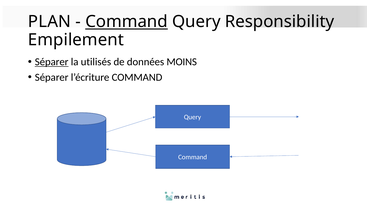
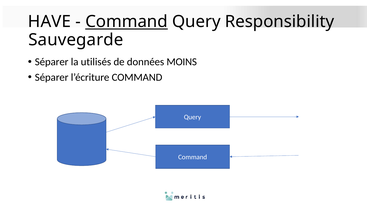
PLAN: PLAN -> HAVE
Empilement: Empilement -> Sauvegarde
Séparer at (52, 62) underline: present -> none
